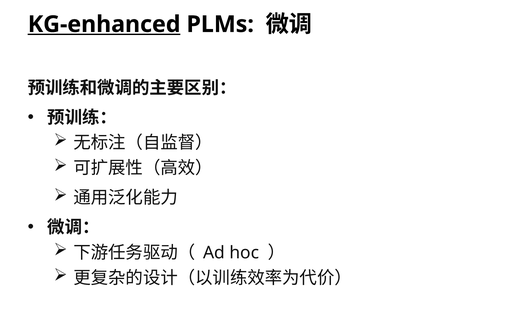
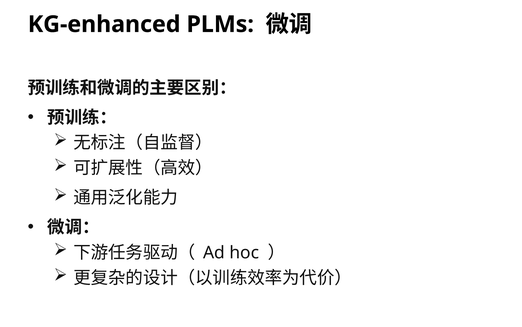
KG-enhanced underline: present -> none
